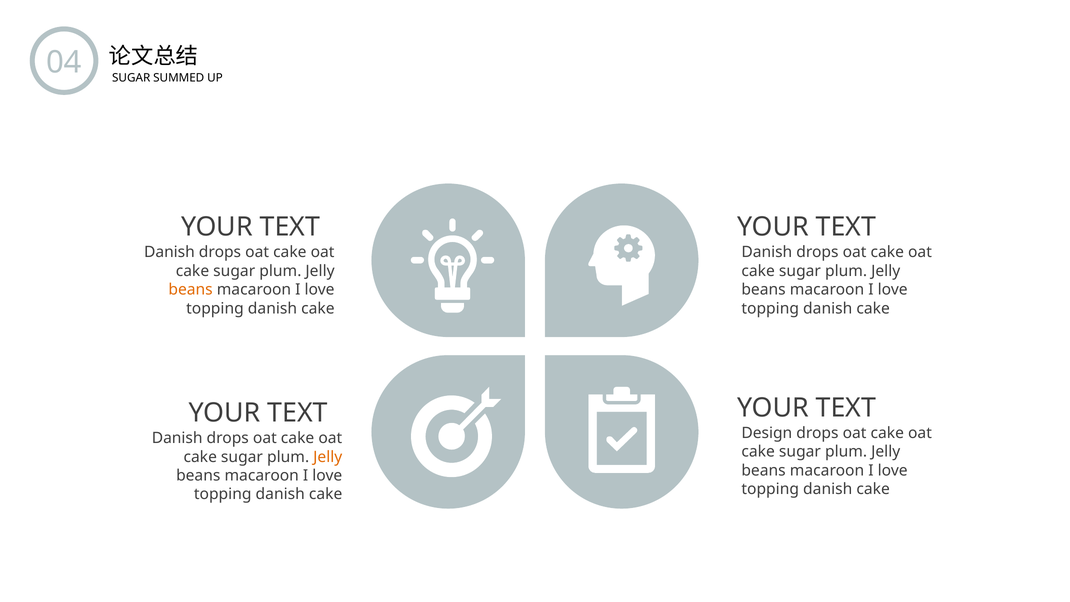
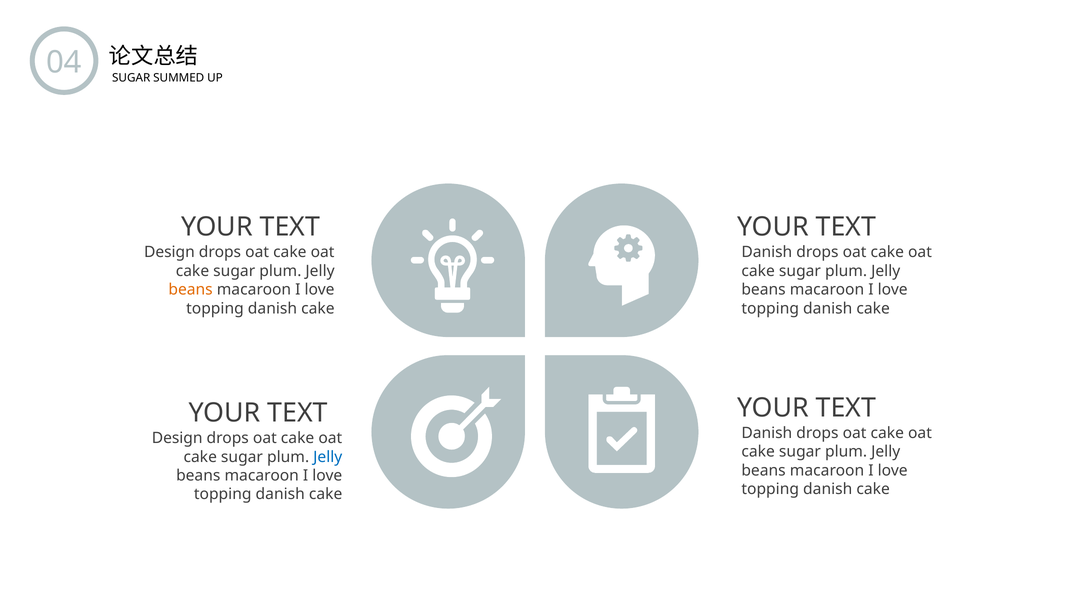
Danish at (169, 252): Danish -> Design
Design at (767, 433): Design -> Danish
Danish at (177, 438): Danish -> Design
Jelly at (328, 457) colour: orange -> blue
